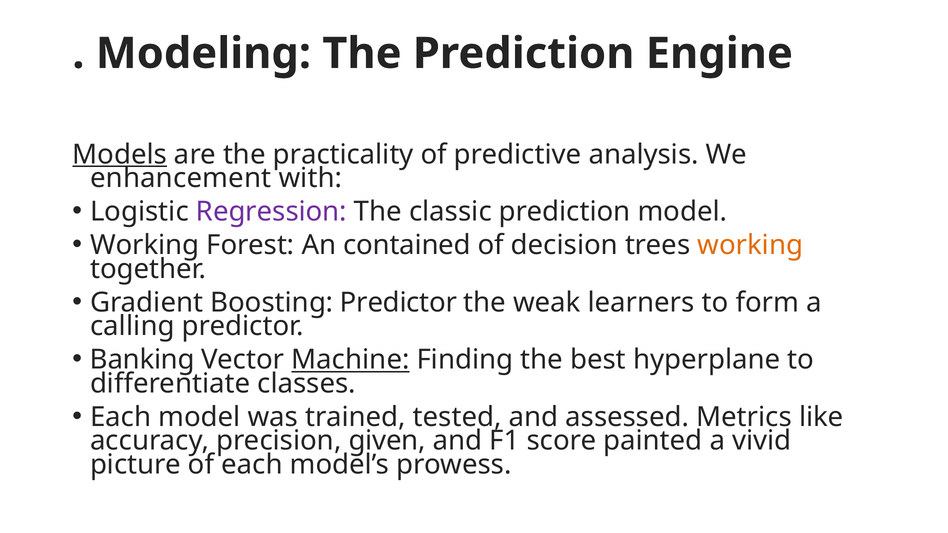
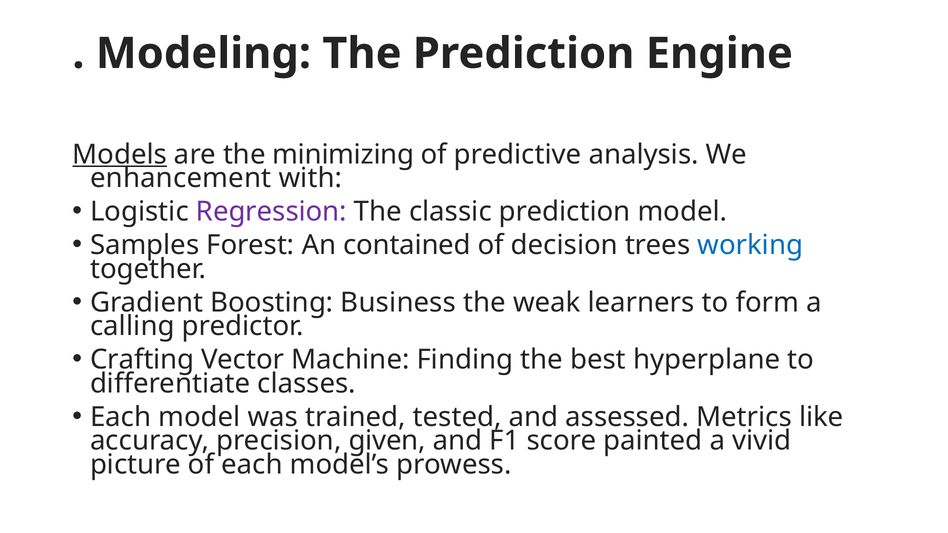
practicality: practicality -> minimizing
Working at (145, 245): Working -> Samples
working at (750, 245) colour: orange -> blue
Boosting Predictor: Predictor -> Business
Banking: Banking -> Crafting
Machine underline: present -> none
